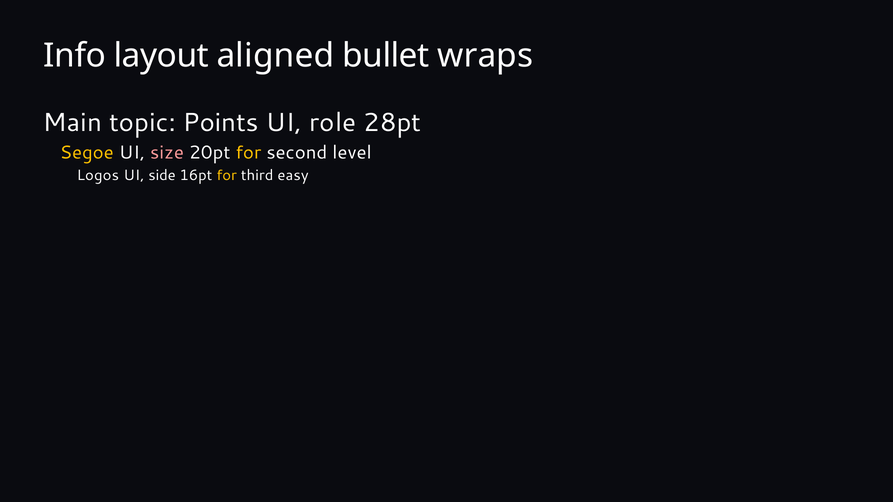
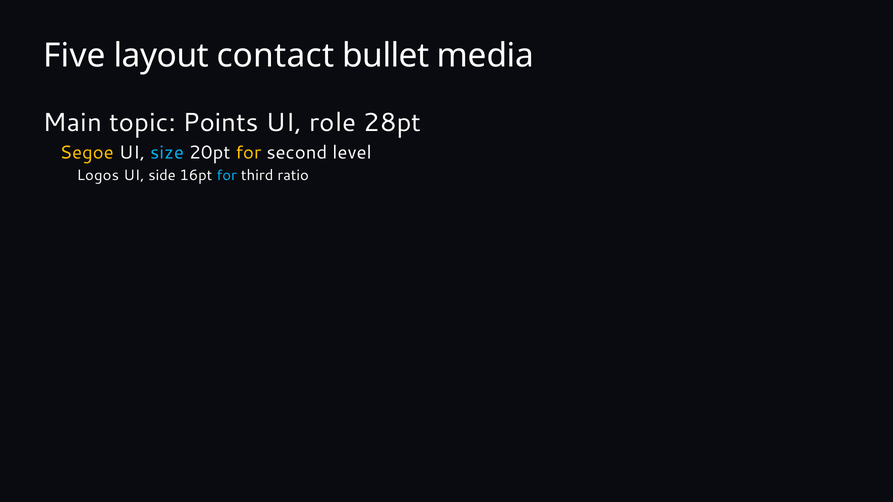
Info: Info -> Five
aligned: aligned -> contact
wraps: wraps -> media
size colour: pink -> light blue
for at (227, 175) colour: yellow -> light blue
easy: easy -> ratio
